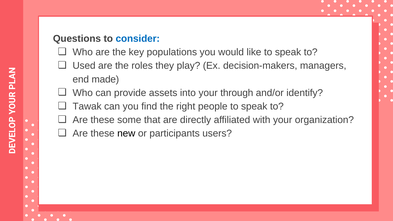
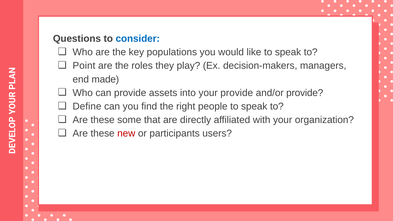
Used: Used -> Point
your through: through -> provide
and/or identify: identify -> provide
Tawak: Tawak -> Define
new colour: black -> red
